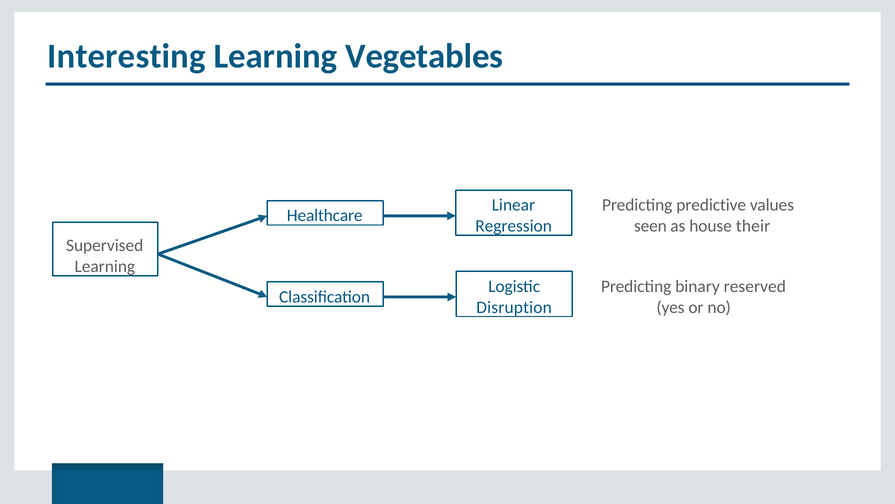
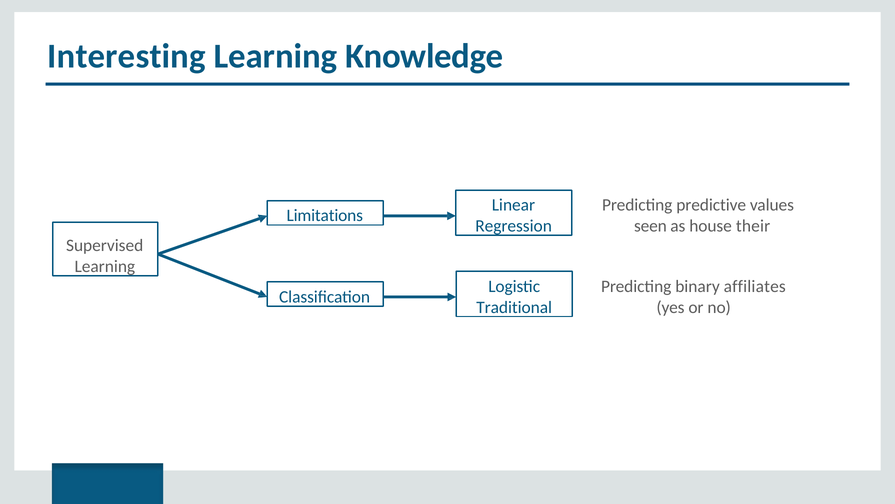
Vegetables: Vegetables -> Knowledge
Healthcare: Healthcare -> Limitations
reserved: reserved -> affiliates
Disruption: Disruption -> Traditional
